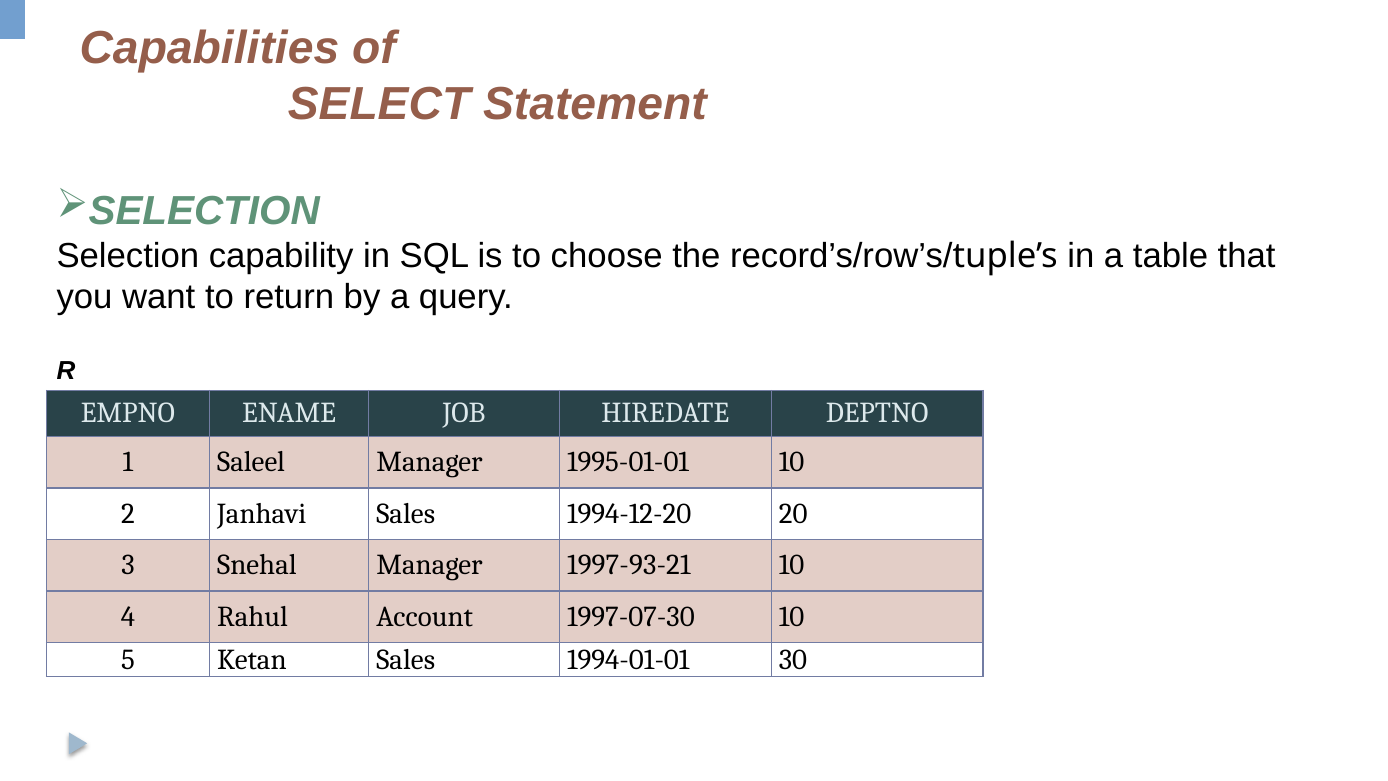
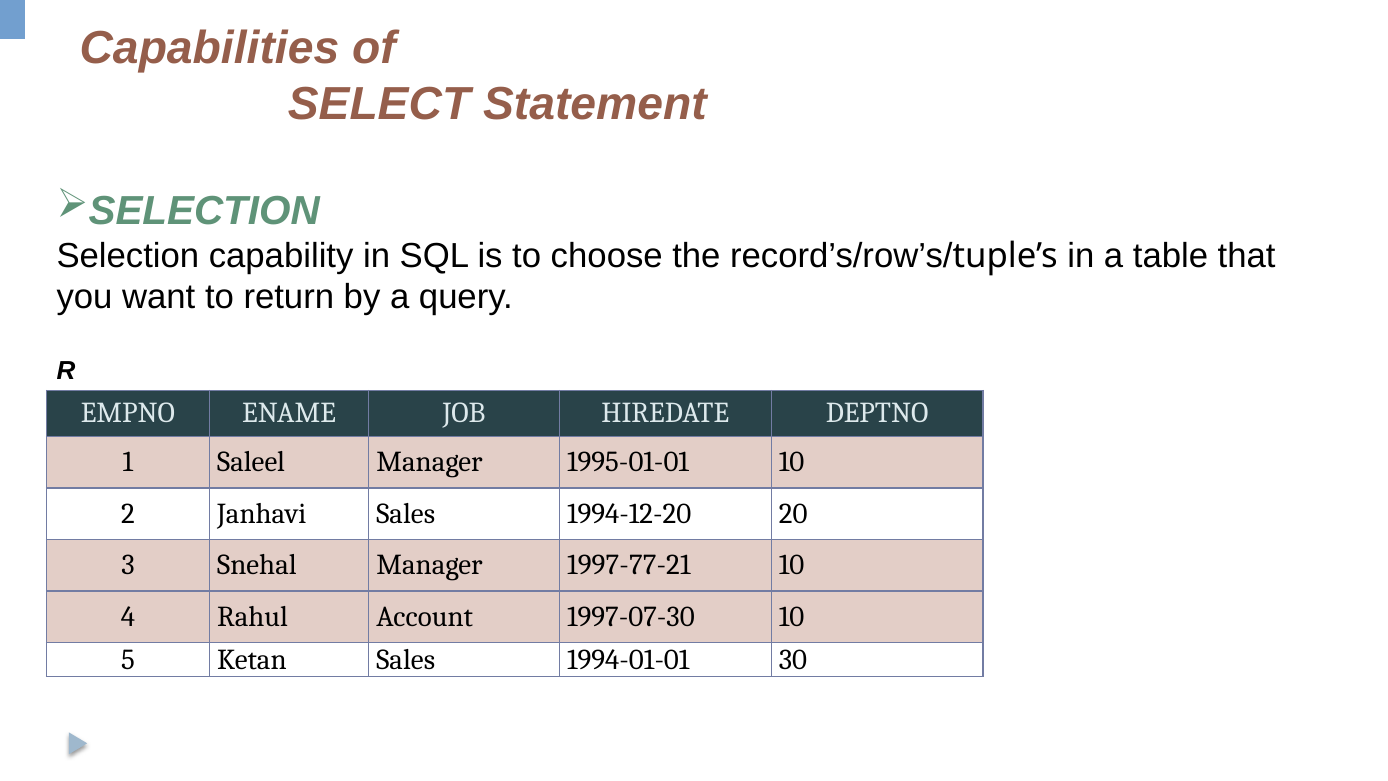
1997-93-21: 1997-93-21 -> 1997-77-21
